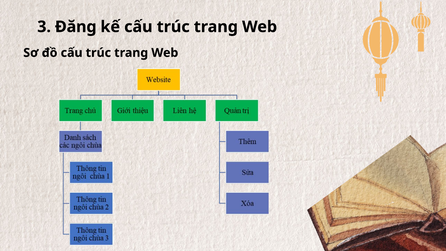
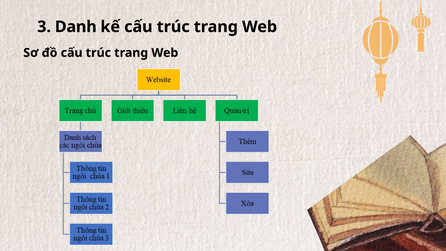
Đăng: Đăng -> Danh
